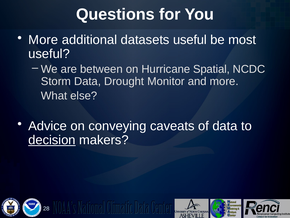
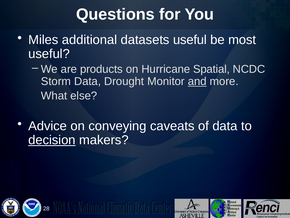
More at (43, 40): More -> Miles
between: between -> products
and underline: none -> present
